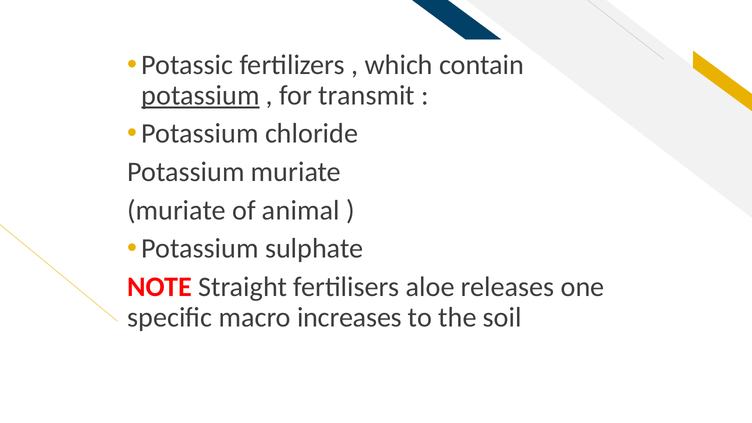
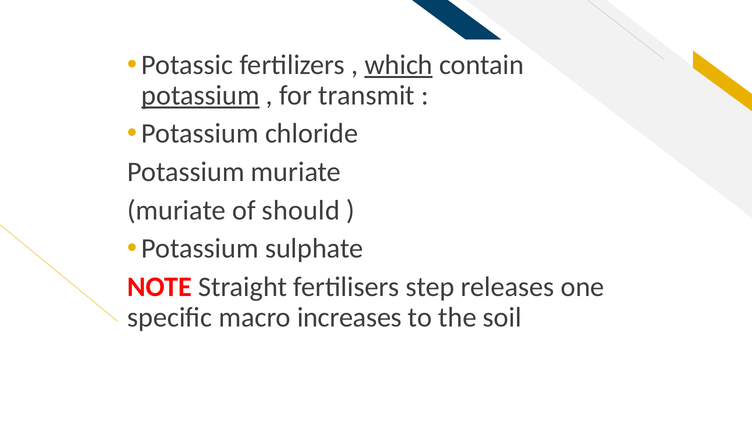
which underline: none -> present
animal: animal -> should
aloe: aloe -> step
